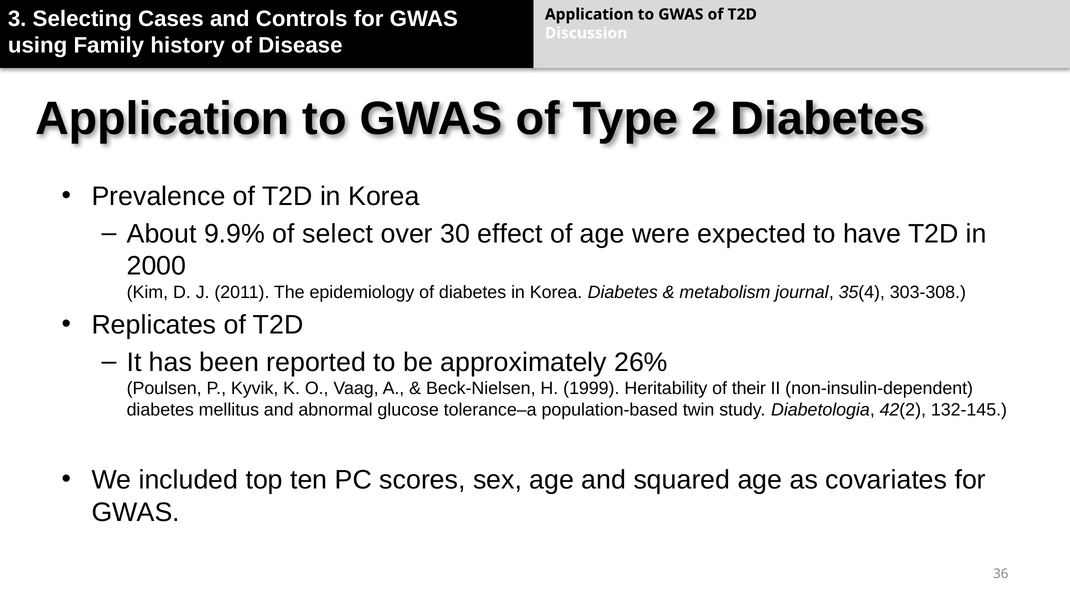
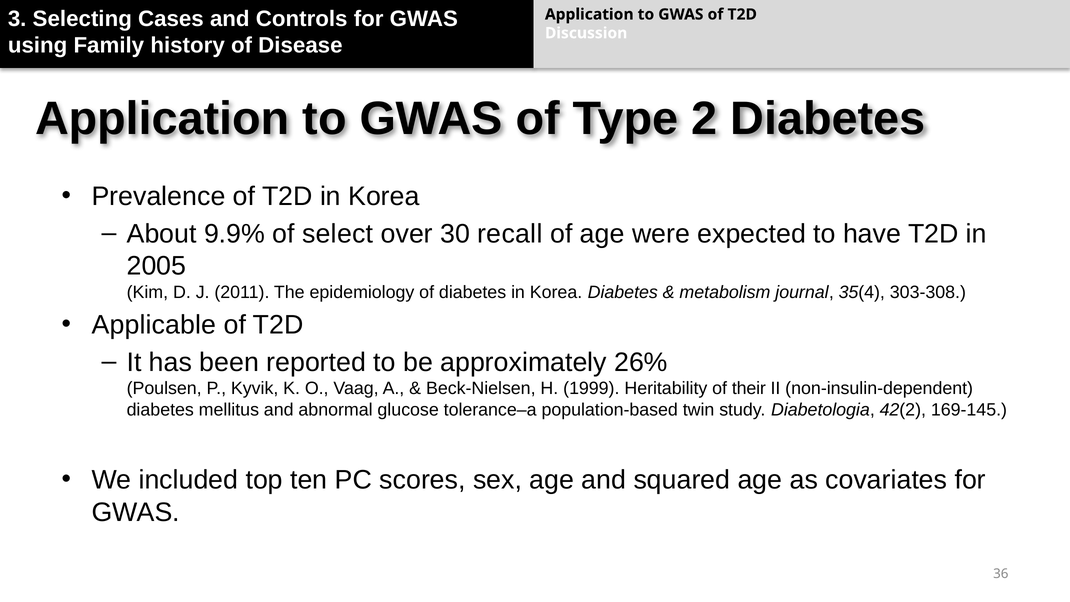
effect: effect -> recall
2000: 2000 -> 2005
Replicates: Replicates -> Applicable
132-145: 132-145 -> 169-145
